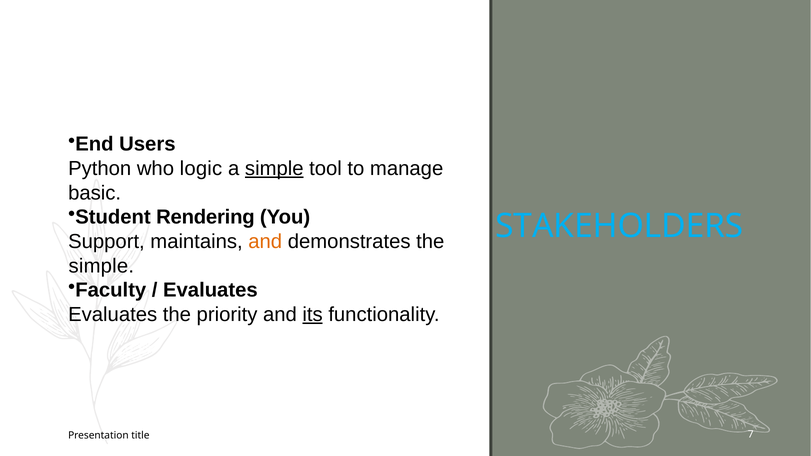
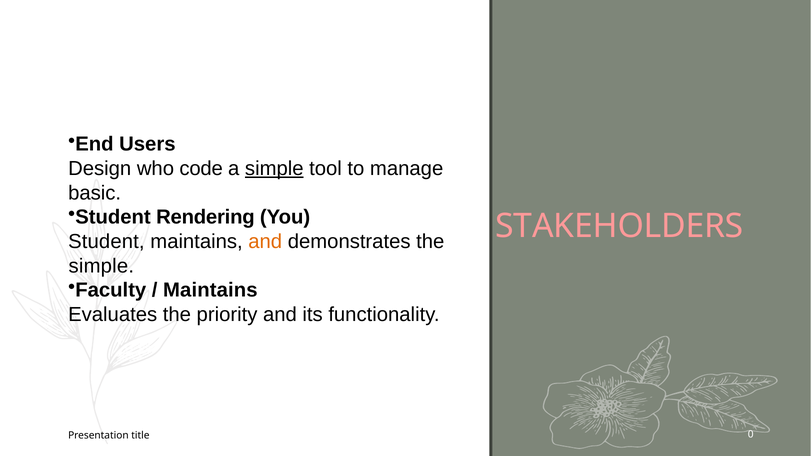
Python: Python -> Design
logic: logic -> code
STAKEHOLDERS colour: light blue -> pink
Support at (106, 242): Support -> Student
Evaluates at (210, 290): Evaluates -> Maintains
its underline: present -> none
7: 7 -> 0
